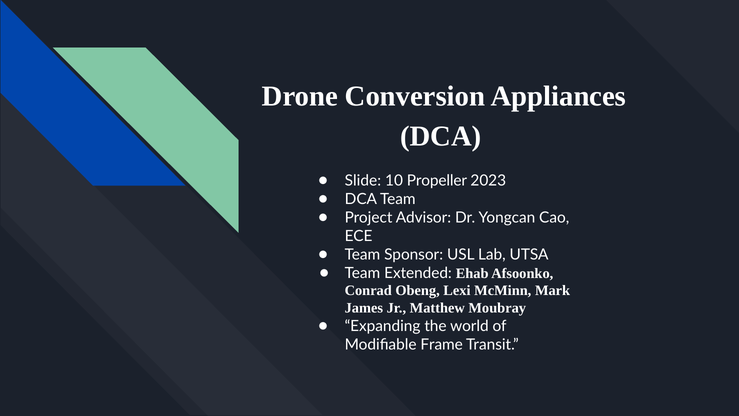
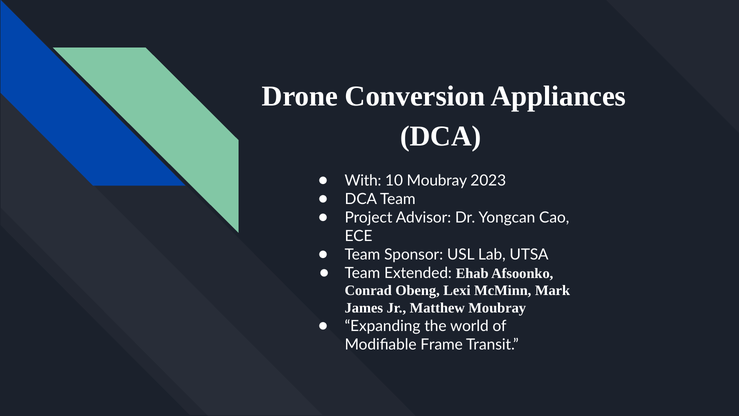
Slide: Slide -> With
10 Propeller: Propeller -> Moubray
